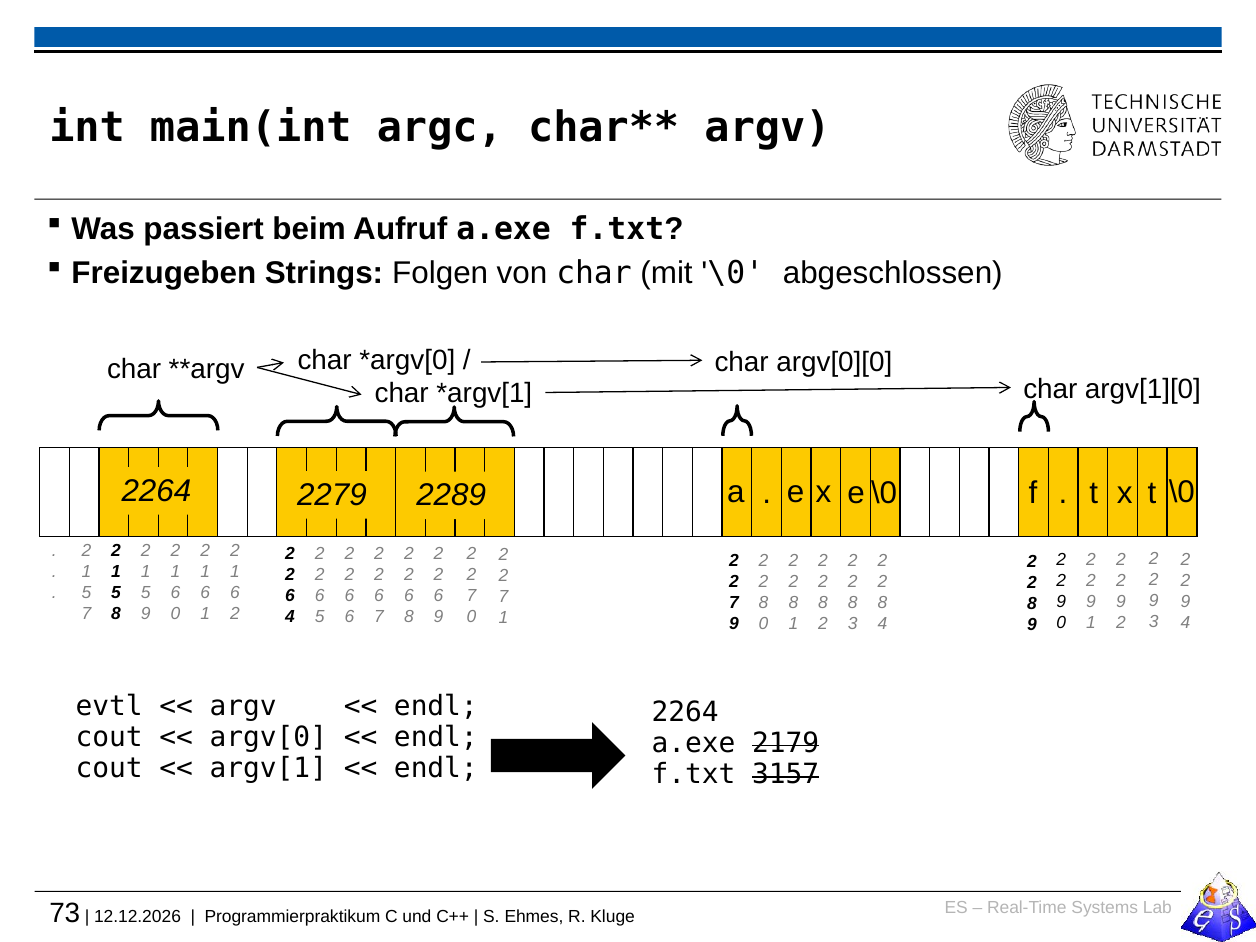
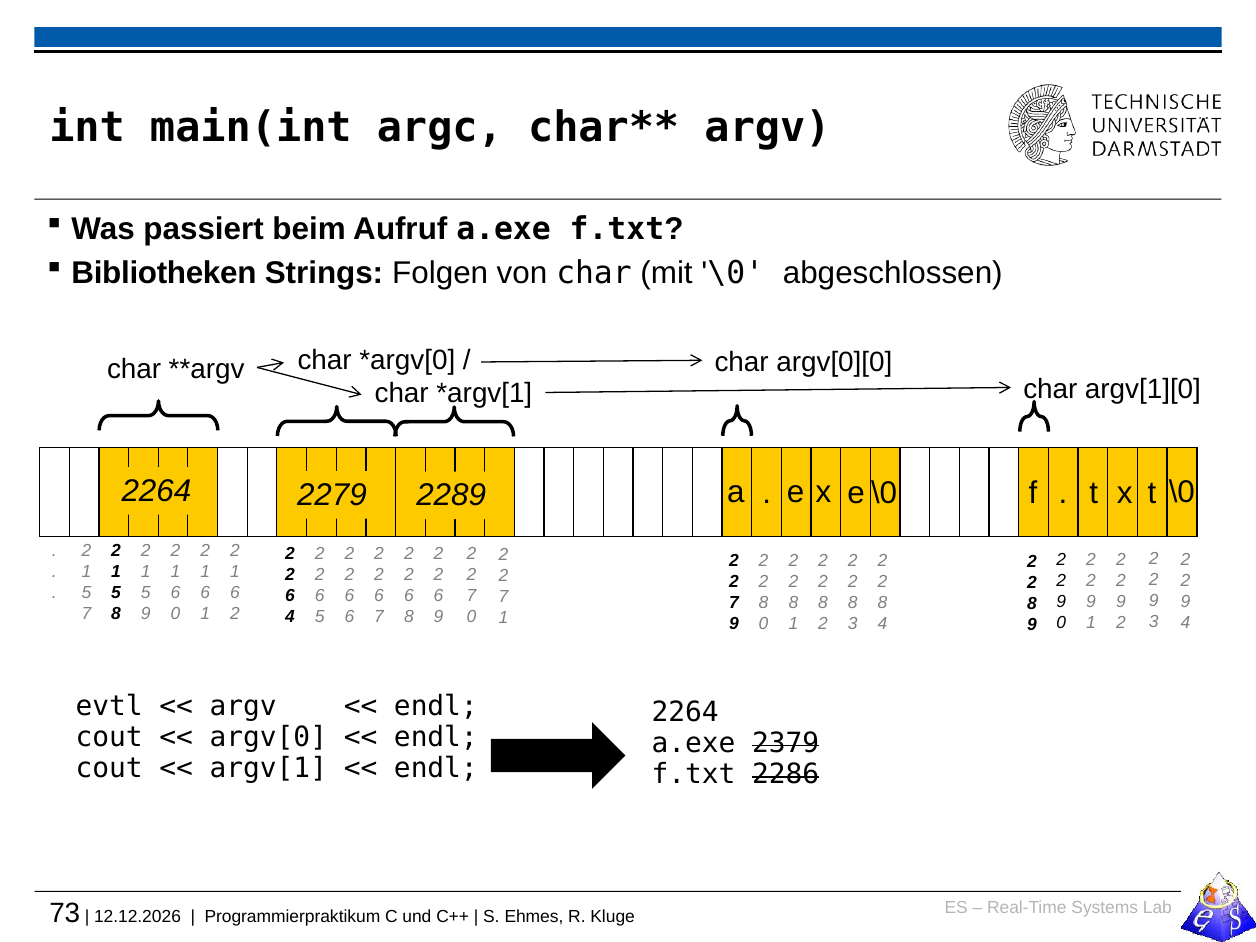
Freizugeben: Freizugeben -> Bibliotheken
2179: 2179 -> 2379
3157: 3157 -> 2286
